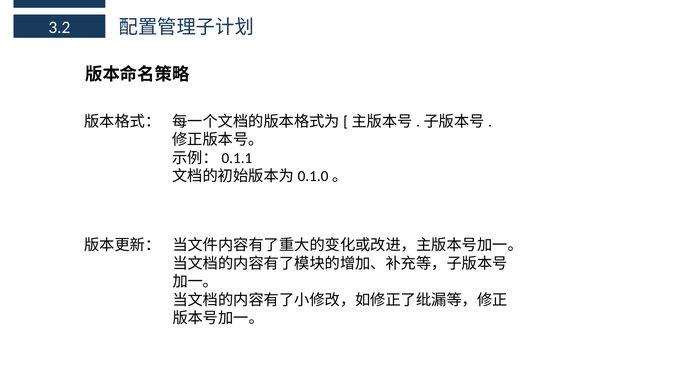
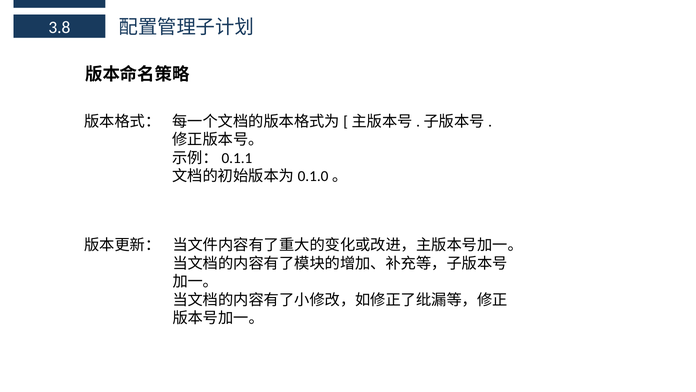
3.2: 3.2 -> 3.8
